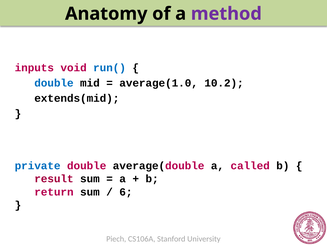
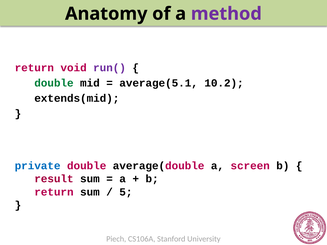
inputs at (34, 68): inputs -> return
run( colour: blue -> purple
double at (54, 83) colour: blue -> green
average(1.0: average(1.0 -> average(5.1
called: called -> screen
6: 6 -> 5
